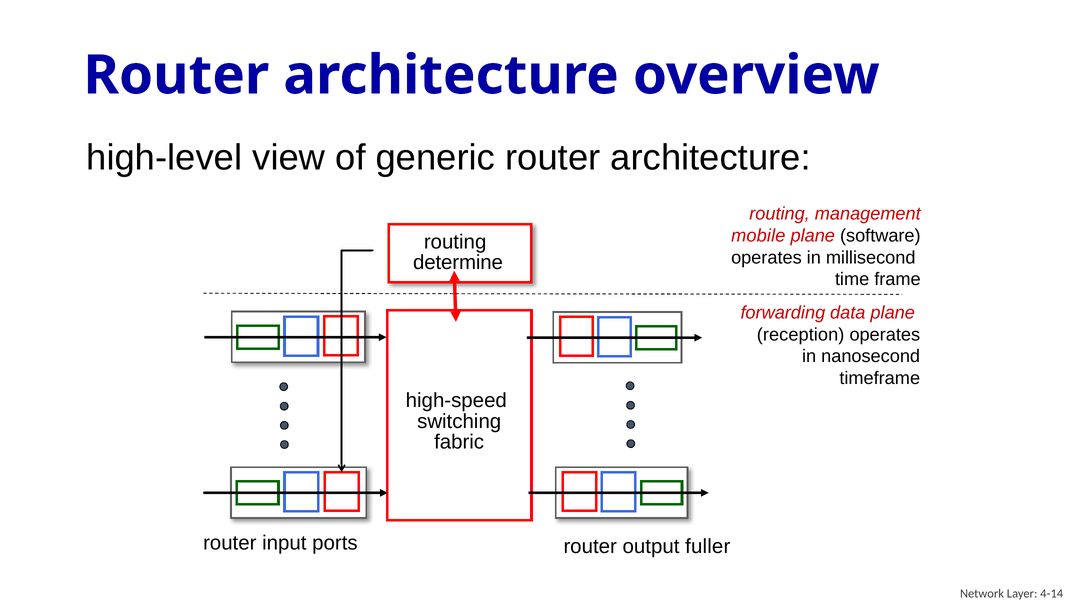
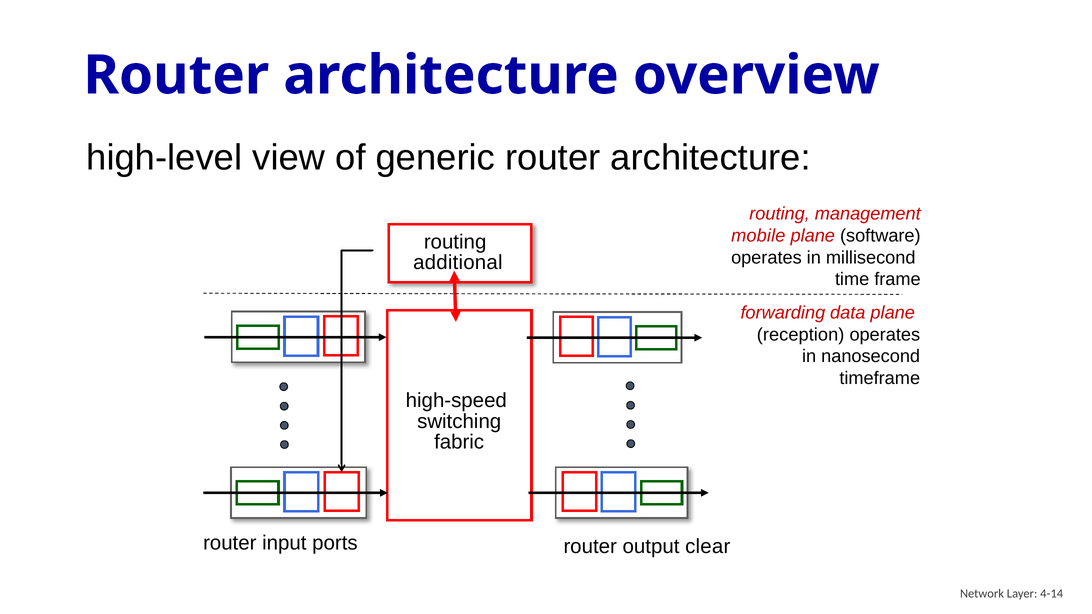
determine: determine -> additional
fuller: fuller -> clear
